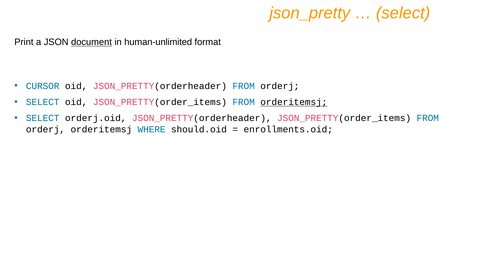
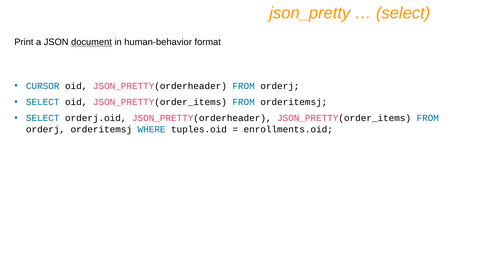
human-unlimited: human-unlimited -> human-behavior
orderitemsj at (294, 102) underline: present -> none
should.oid: should.oid -> tuples.oid
